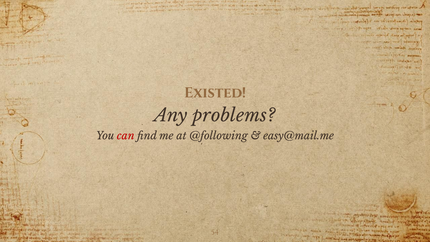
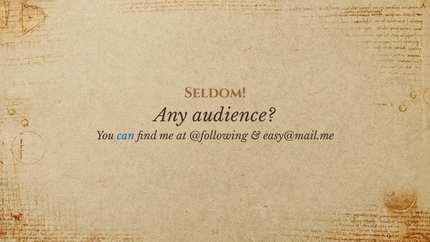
Existed: Existed -> Seldom
problems: problems -> audience
can colour: red -> blue
